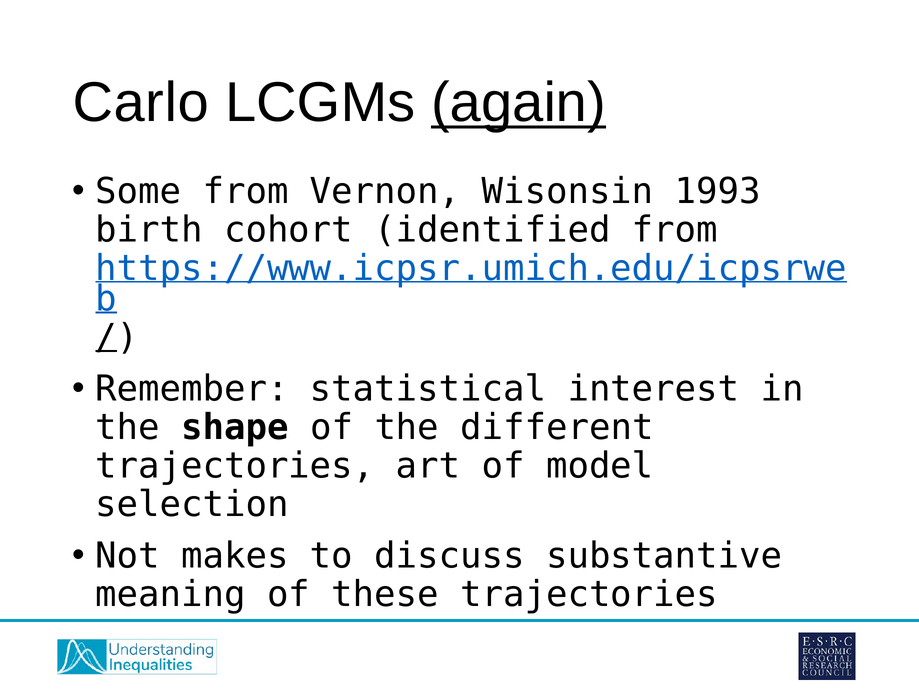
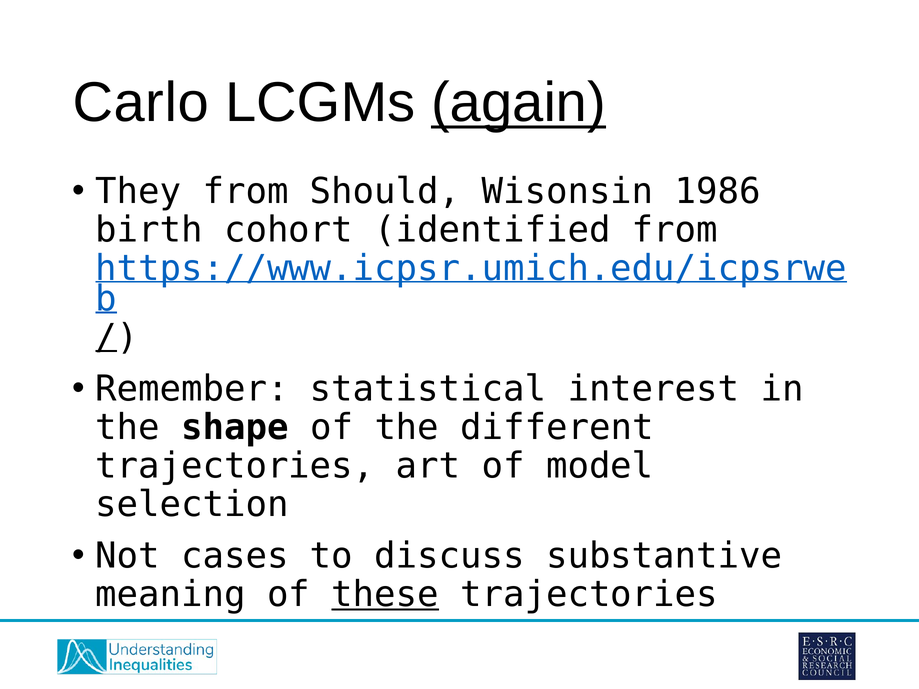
Some: Some -> They
Vernon: Vernon -> Should
1993: 1993 -> 1986
makes: makes -> cases
these underline: none -> present
